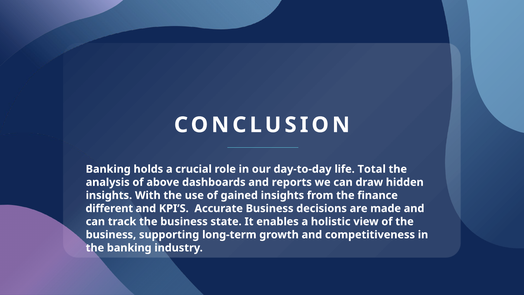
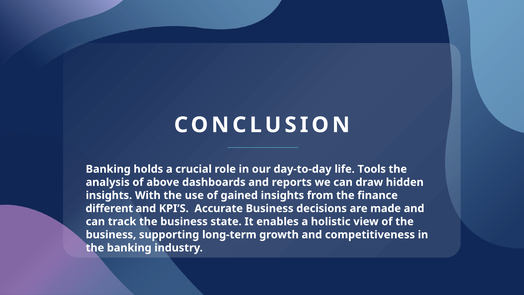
Total: Total -> Tools
